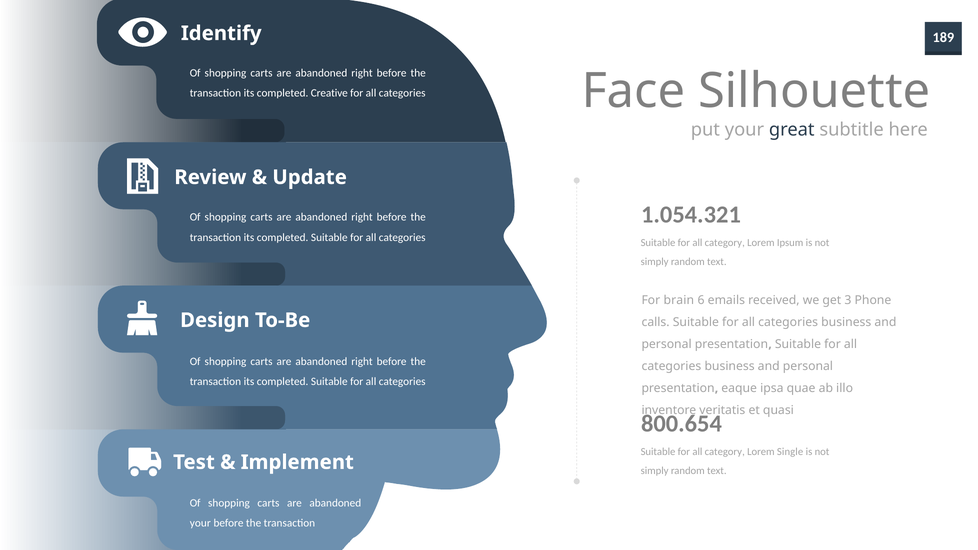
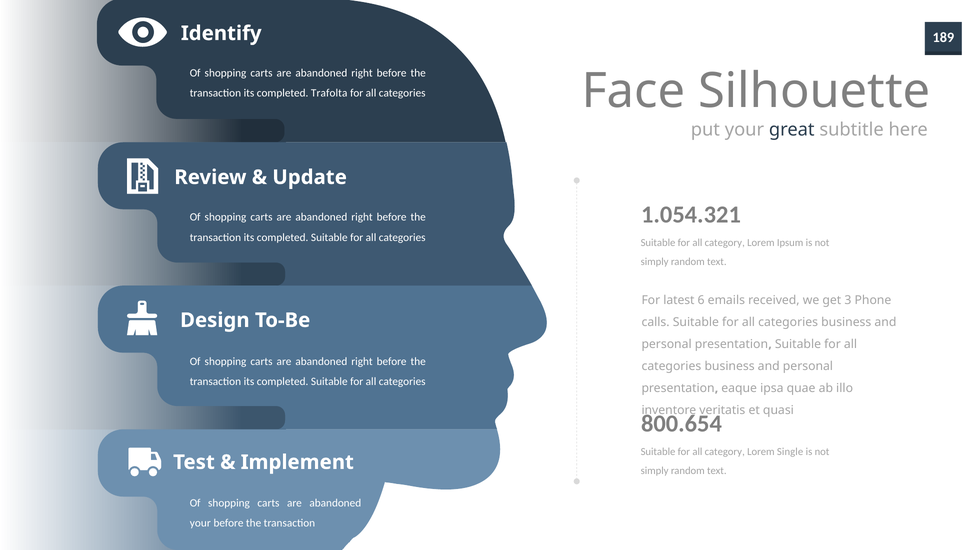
Creative: Creative -> Trafolta
brain: brain -> latest
